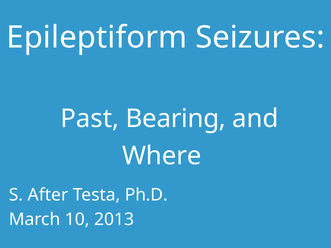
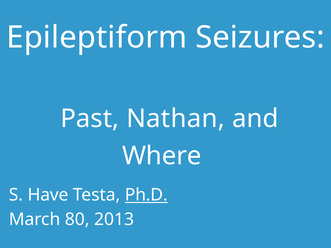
Bearing: Bearing -> Nathan
After: After -> Have
Ph.D underline: none -> present
10: 10 -> 80
